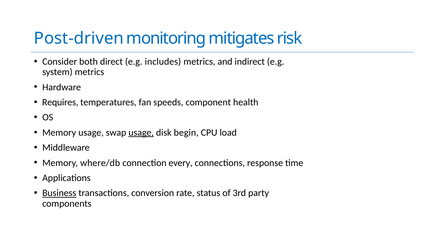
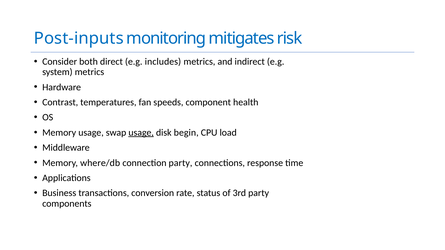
Post-driven: Post-driven -> Post-inputs
Requires: Requires -> Contrast
connection every: every -> party
Business underline: present -> none
